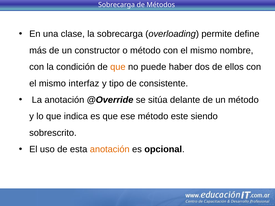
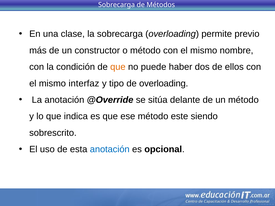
define: define -> previo
de consistente: consistente -> overloading
anotación at (110, 149) colour: orange -> blue
